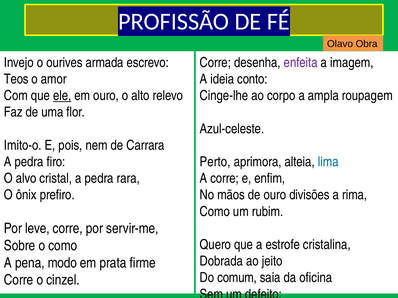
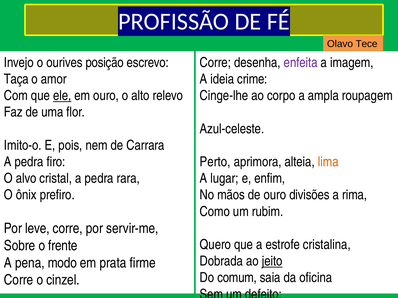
Obra: Obra -> Tece
armada: armada -> posição
Teos: Teos -> Taça
conto: conto -> crime
lima colour: blue -> orange
A corre: corre -> lugar
o como: como -> frente
jeito underline: none -> present
